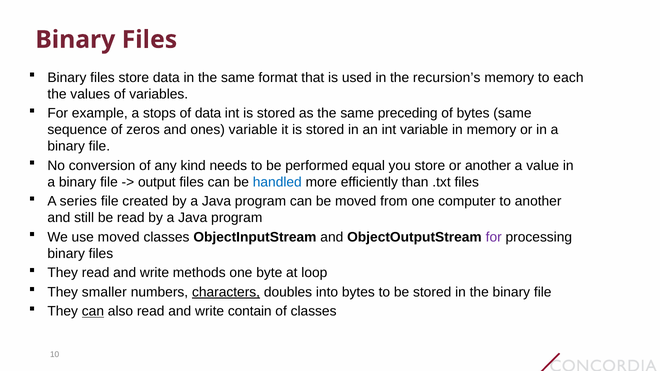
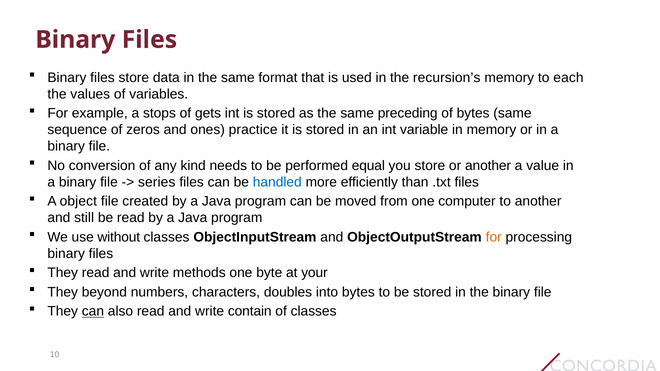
of data: data -> gets
ones variable: variable -> practice
output: output -> series
series: series -> object
use moved: moved -> without
for at (494, 237) colour: purple -> orange
loop: loop -> your
smaller: smaller -> beyond
characters underline: present -> none
